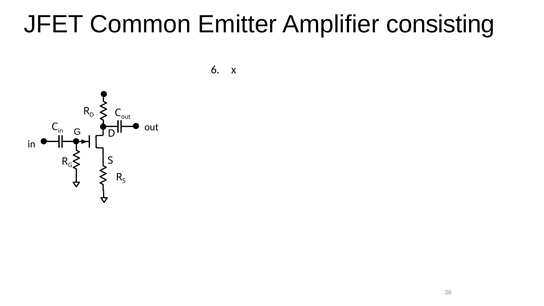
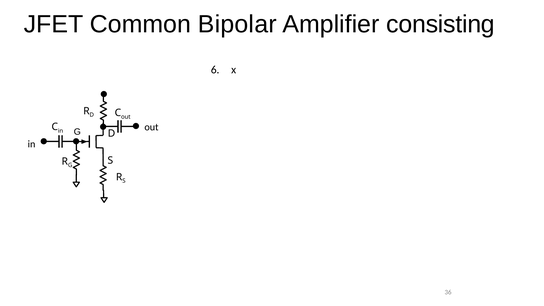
Emitter: Emitter -> Bipolar
